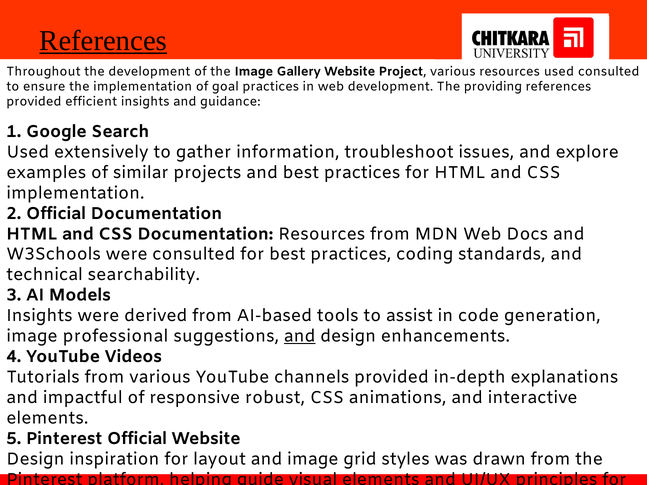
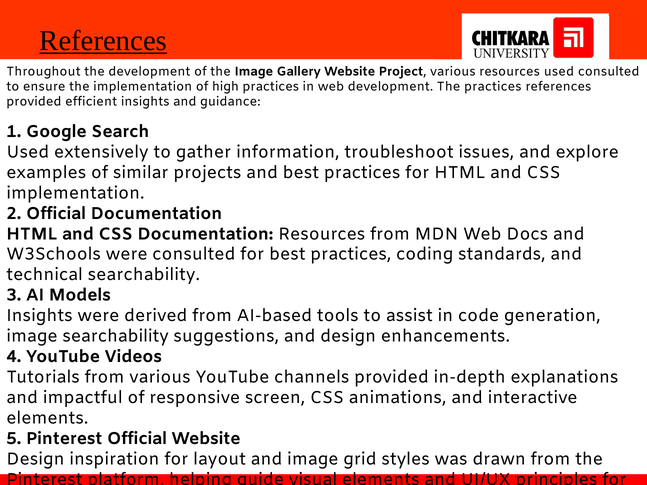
goal: goal -> high
The providing: providing -> practices
image professional: professional -> searchability
and at (300, 336) underline: present -> none
robust: robust -> screen
